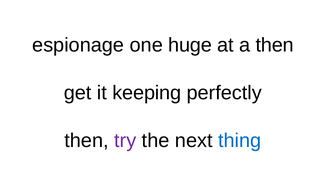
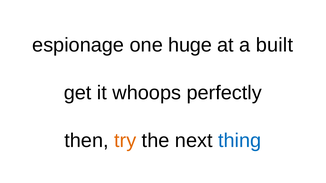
a then: then -> built
keeping: keeping -> whoops
try colour: purple -> orange
